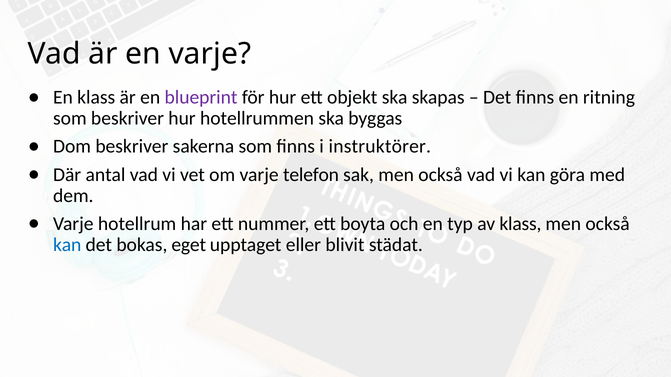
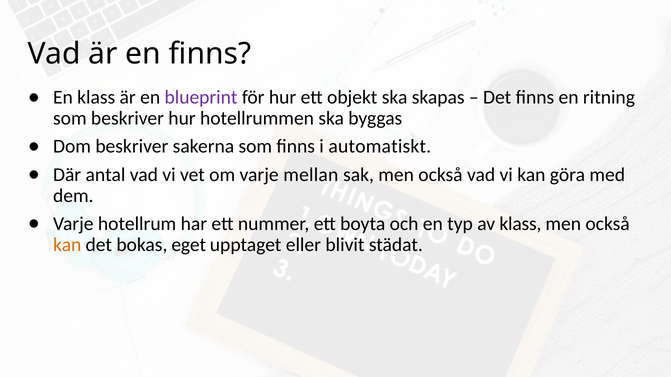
en varje: varje -> finns
instruktörer: instruktörer -> automatiskt
telefon: telefon -> mellan
kan at (67, 245) colour: blue -> orange
